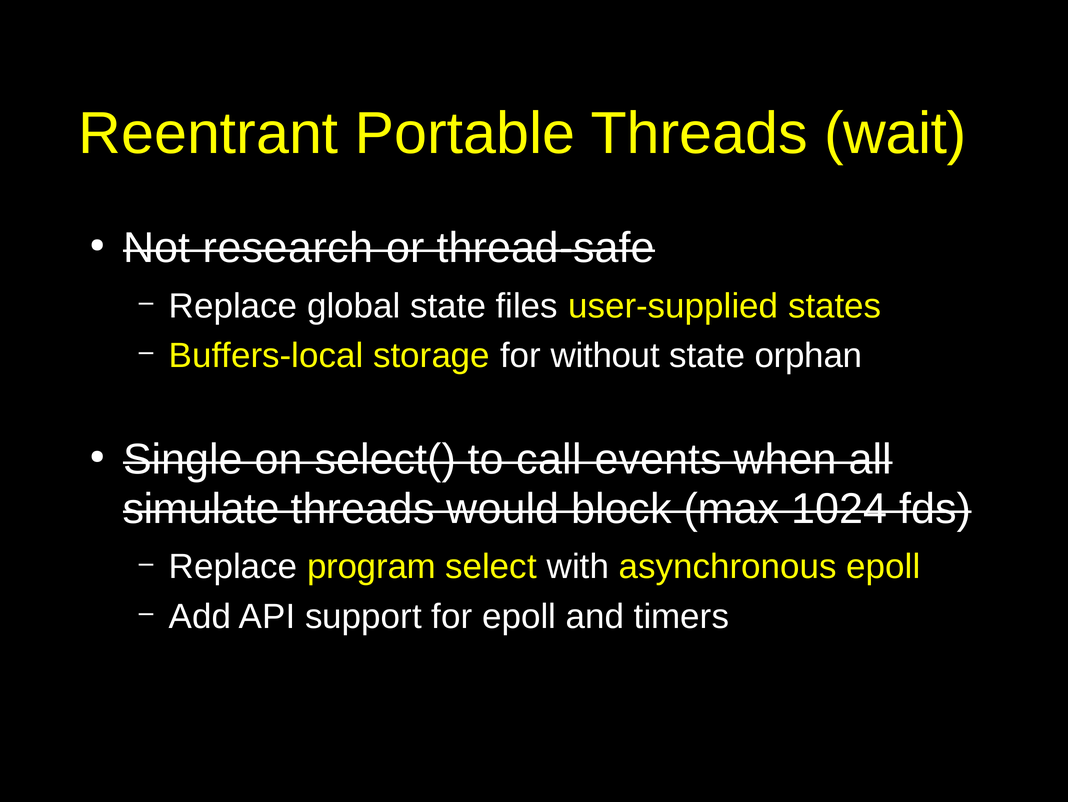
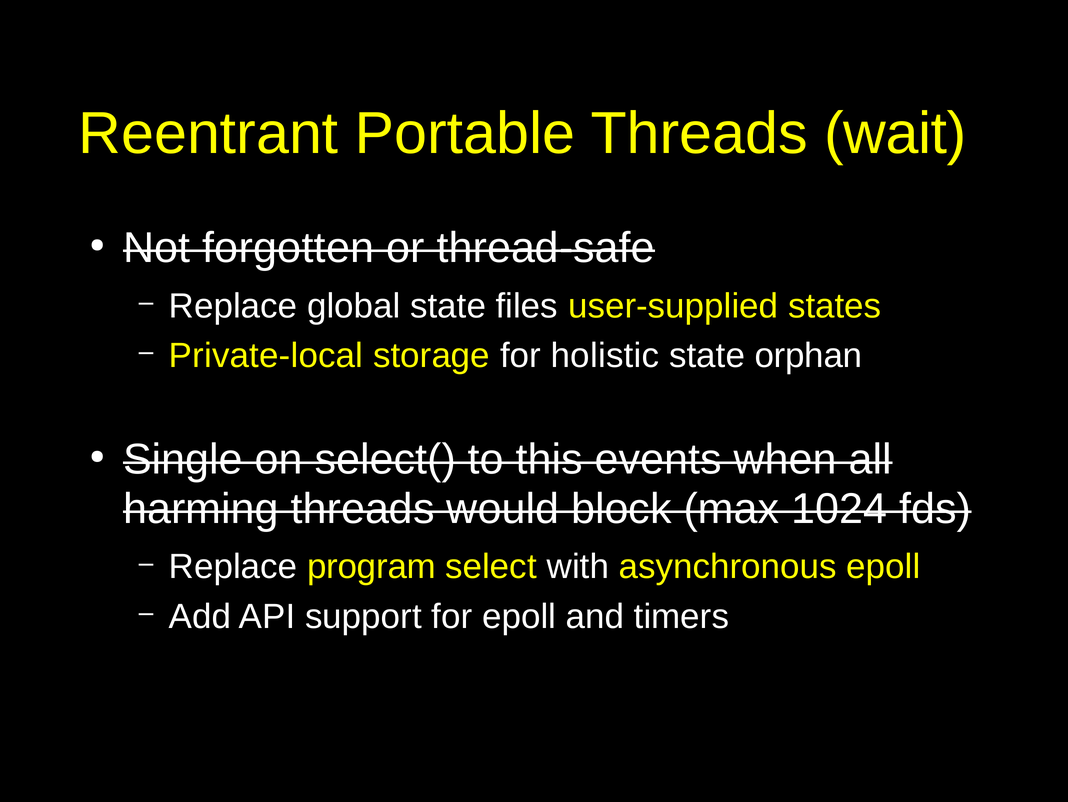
research: research -> forgotten
Buffers-local: Buffers-local -> Private-local
without: without -> holistic
call: call -> this
simulate: simulate -> harming
